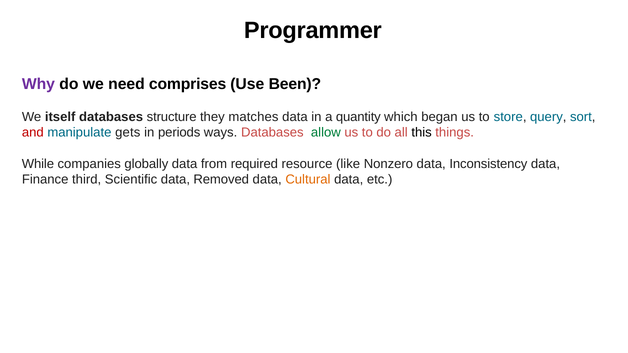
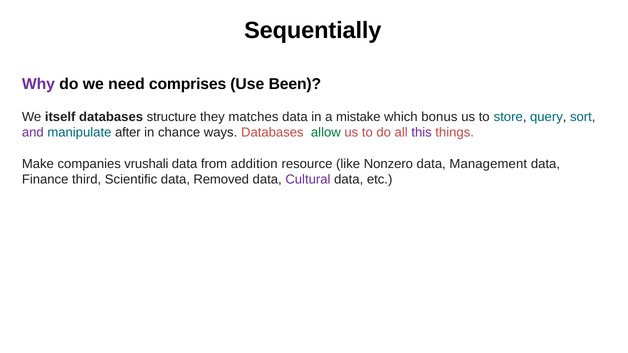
Programmer: Programmer -> Sequentially
quantity: quantity -> mistake
began: began -> bonus
and colour: red -> purple
gets: gets -> after
periods: periods -> chance
this colour: black -> purple
While: While -> Make
globally: globally -> vrushali
required: required -> addition
Inconsistency: Inconsistency -> Management
Cultural colour: orange -> purple
